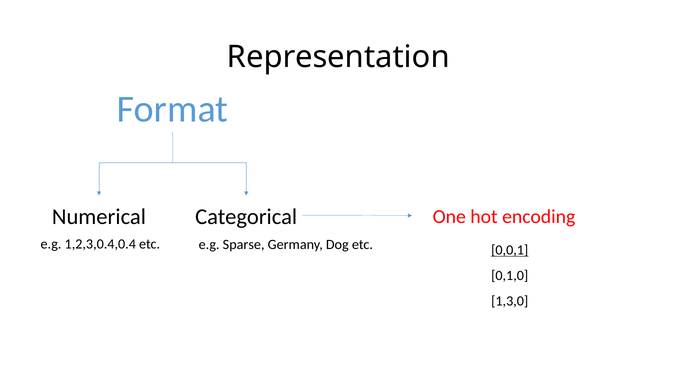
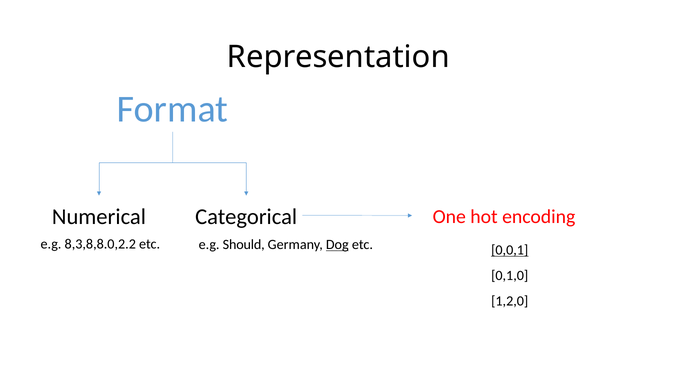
1,2,3,0.4,0.4: 1,2,3,0.4,0.4 -> 8,3,8,8.0,2.2
Sparse: Sparse -> Should
Dog underline: none -> present
1,3,0: 1,3,0 -> 1,2,0
